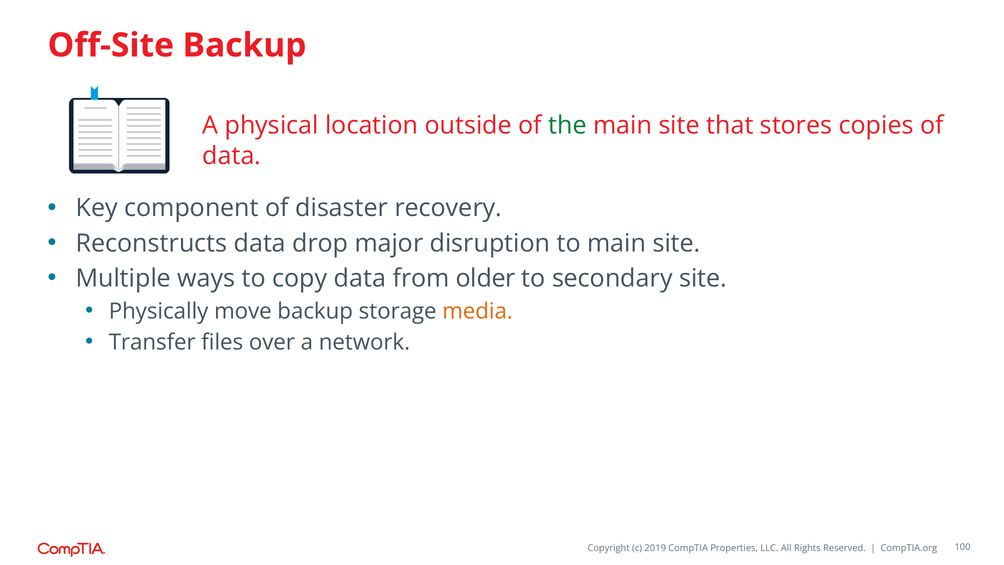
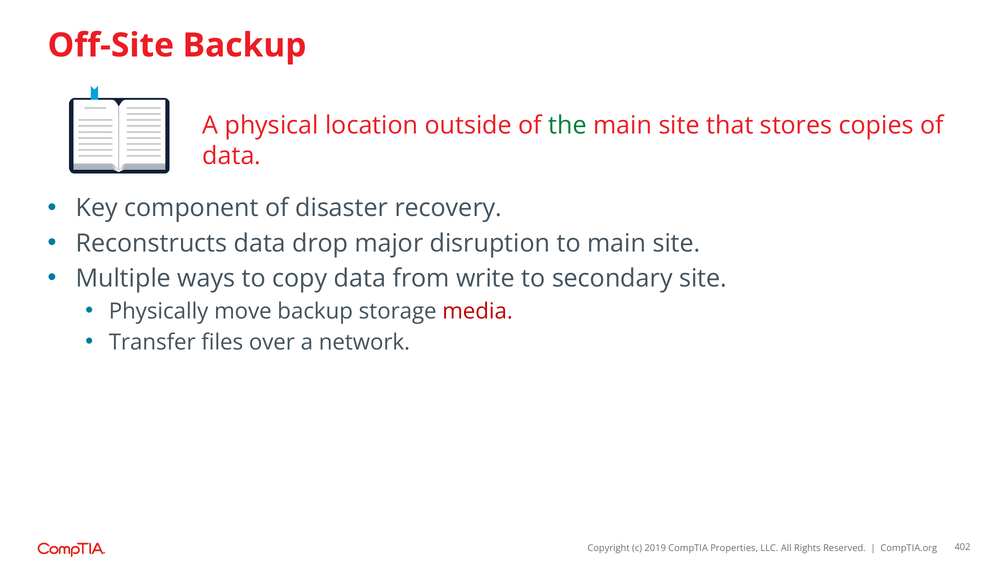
older: older -> write
media colour: orange -> red
100: 100 -> 402
